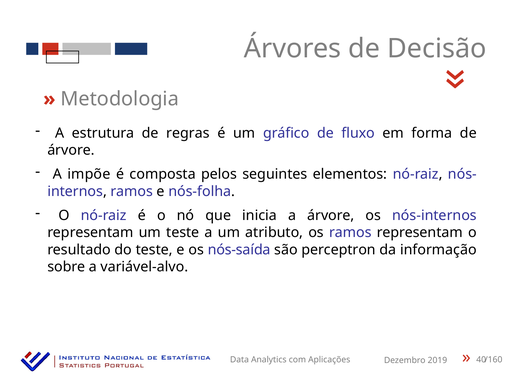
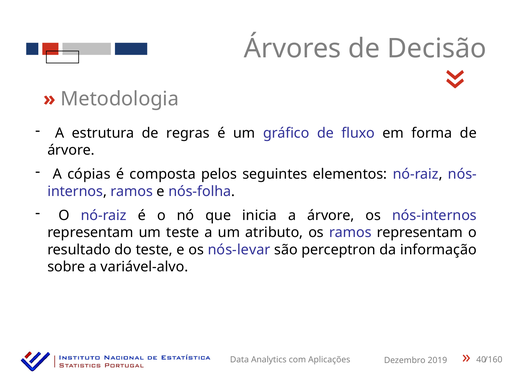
impõe: impõe -> cópias
nós-saída: nós-saída -> nós-levar
